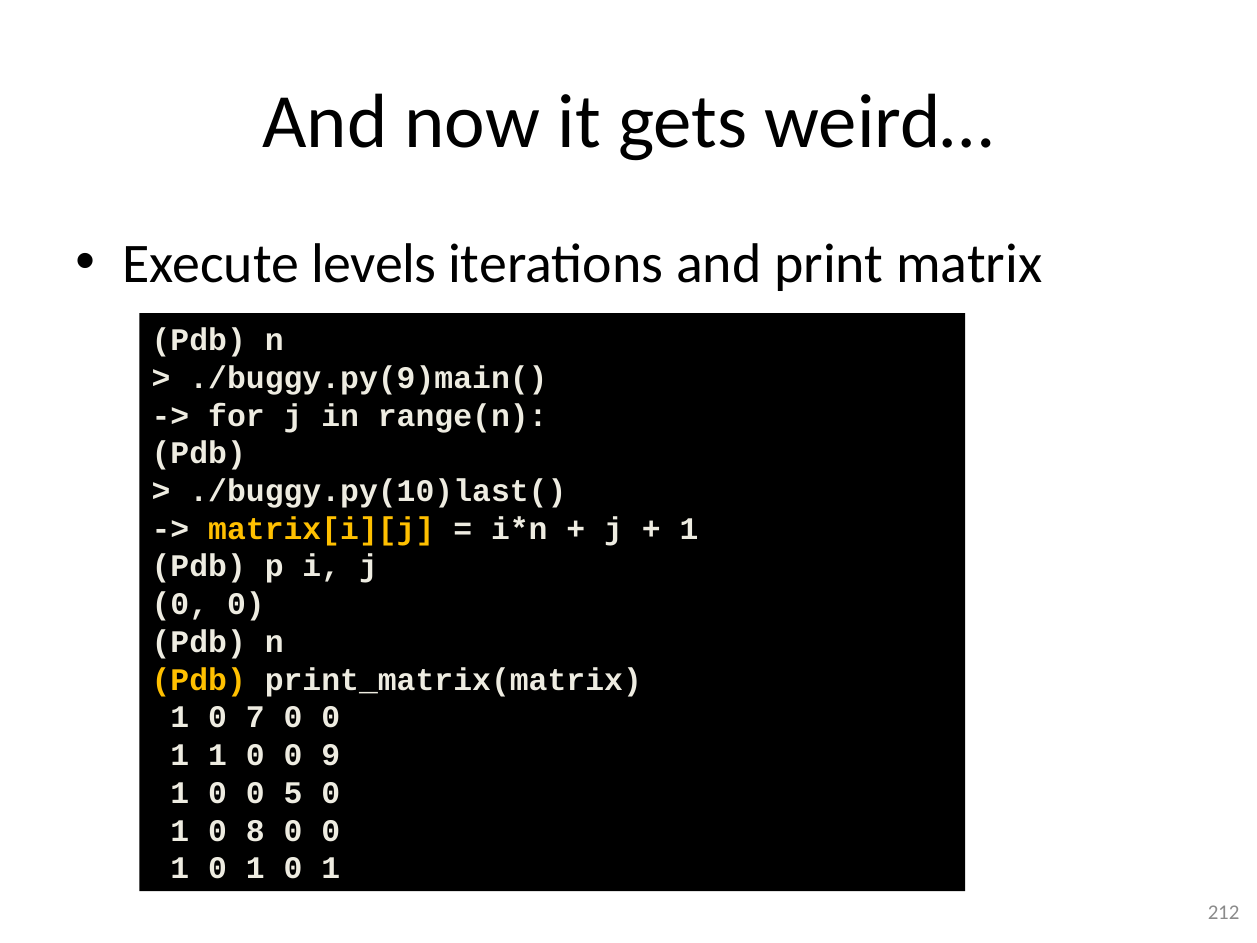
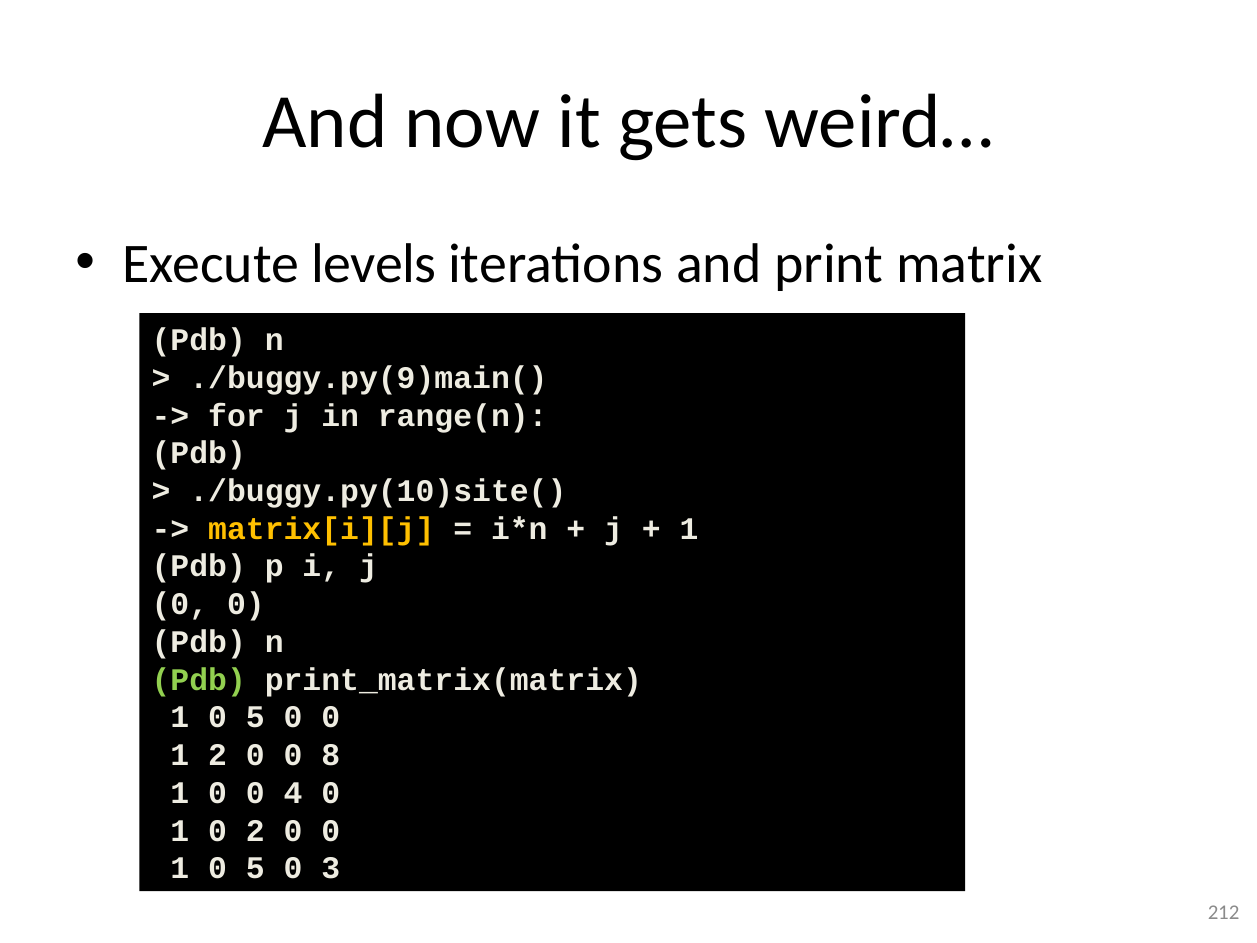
./buggy.py(10)last(: ./buggy.py(10)last( -> ./buggy.py(10)site(
Pdb at (199, 680) colour: yellow -> light green
7 at (255, 717): 7 -> 5
1 1: 1 -> 2
9: 9 -> 8
5: 5 -> 4
0 8: 8 -> 2
1 at (255, 868): 1 -> 5
1 at (331, 868): 1 -> 3
